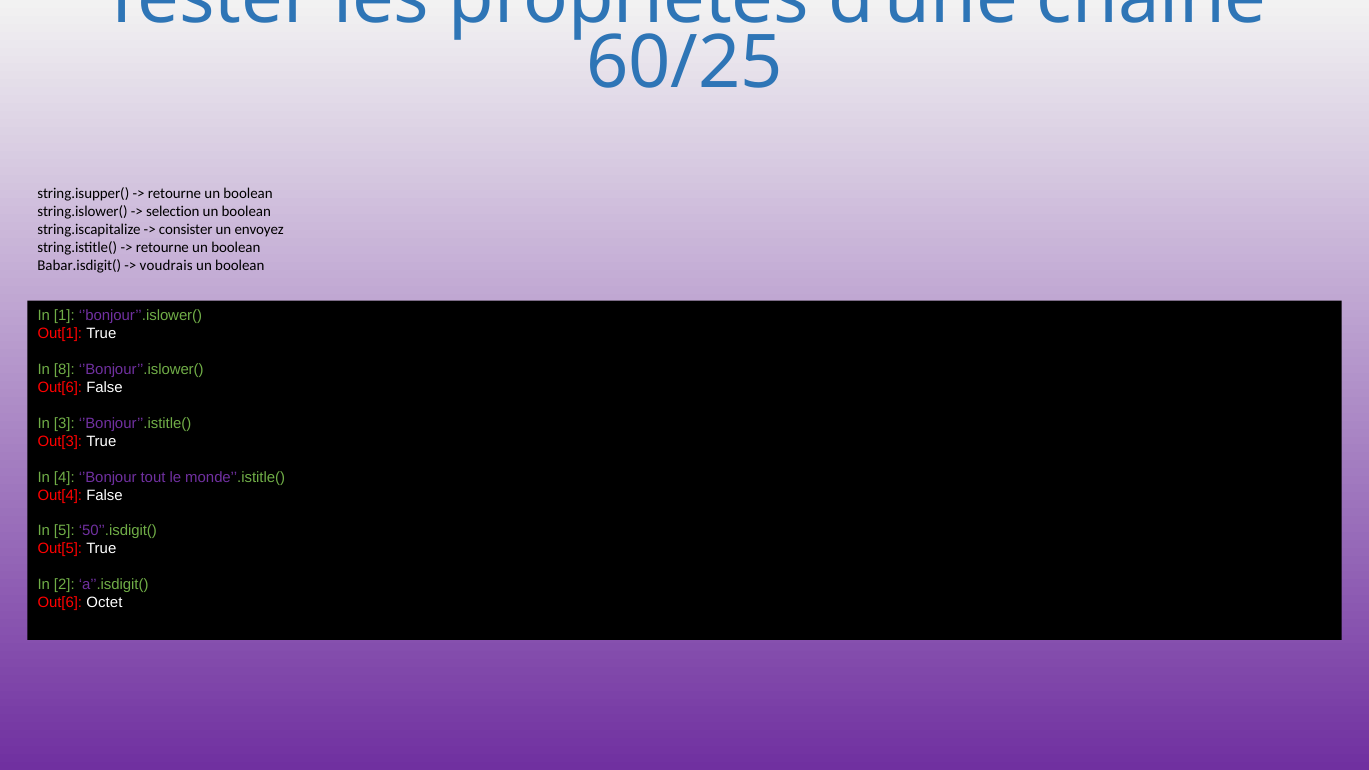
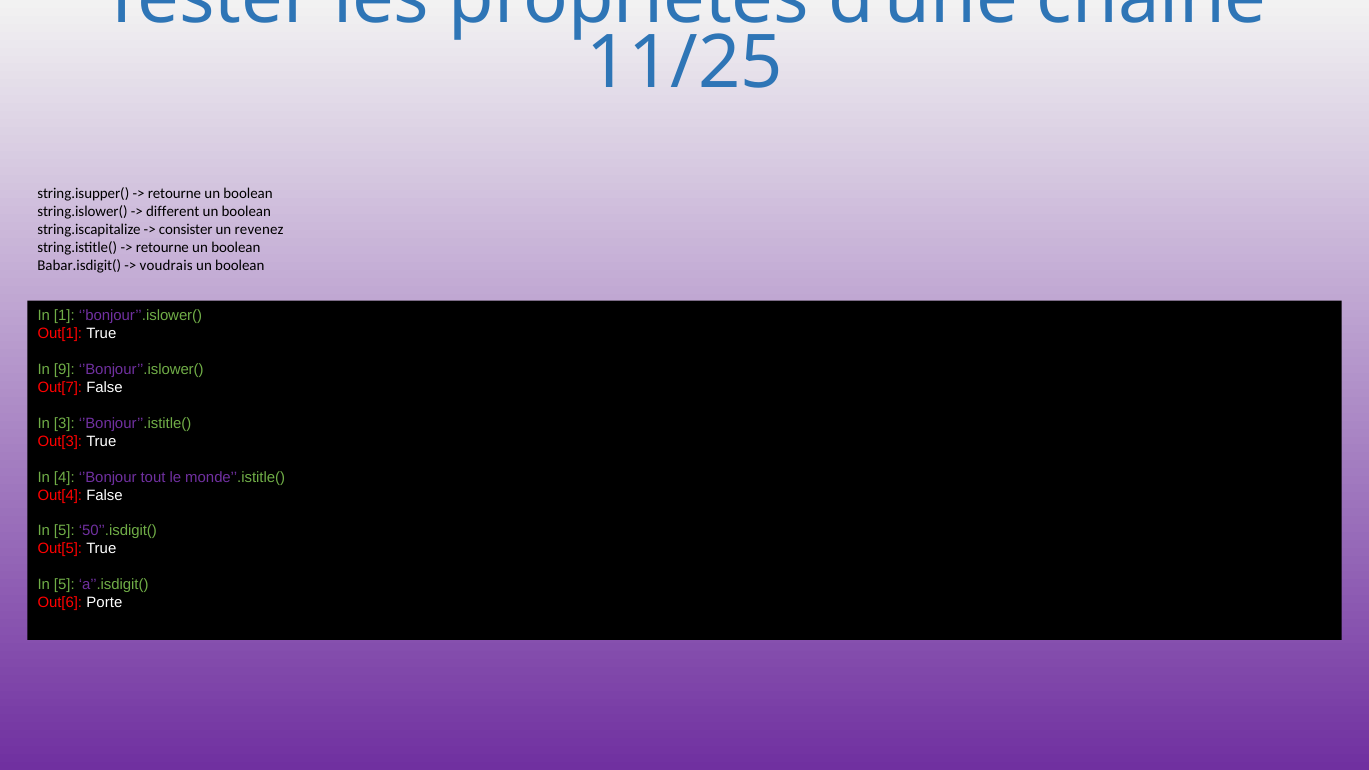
60/25: 60/25 -> 11/25
selection: selection -> different
envoyez: envoyez -> revenez
8: 8 -> 9
Out[6 at (60, 387): Out[6 -> Out[7
2 at (64, 585): 2 -> 5
Octet: Octet -> Porte
